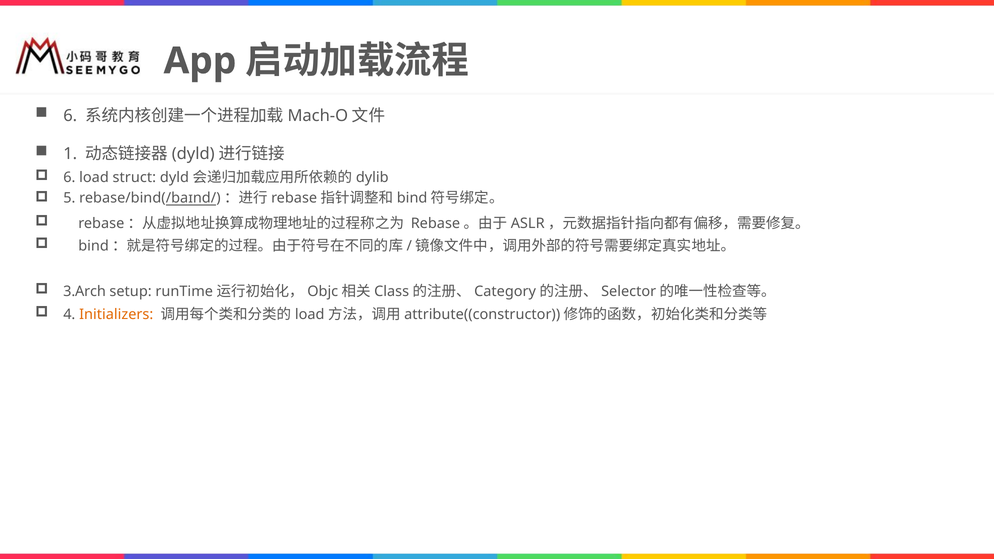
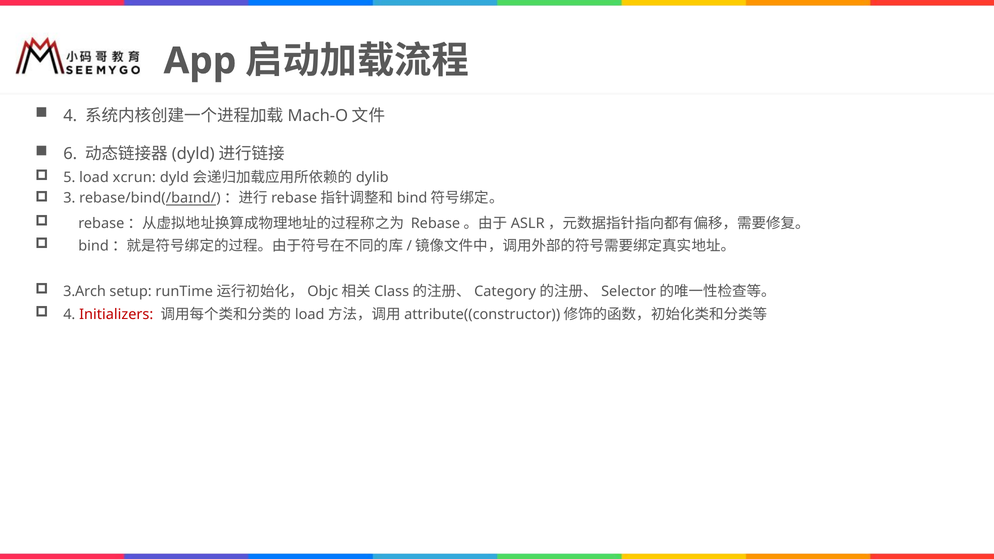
6 at (70, 116): 6 -> 4
1: 1 -> 6
6 at (69, 178): 6 -> 5
struct: struct -> xcrun
5: 5 -> 3
Initializers colour: orange -> red
